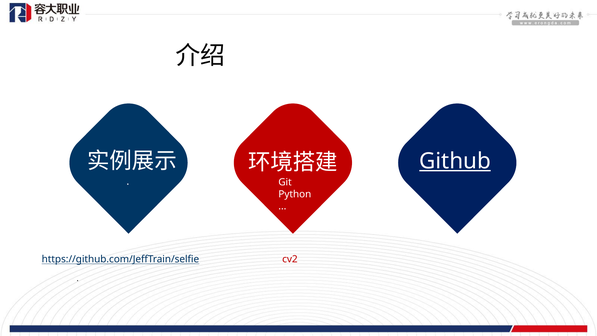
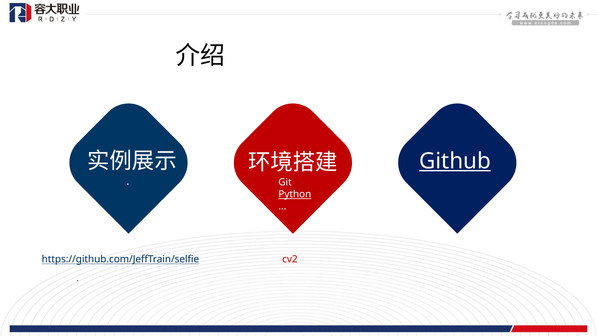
Python underline: none -> present
